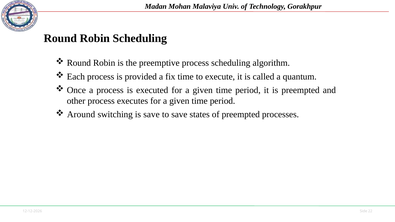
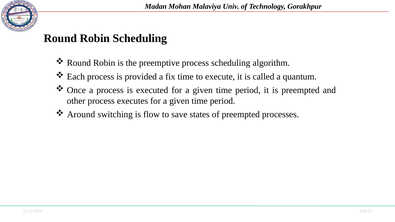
is save: save -> flow
